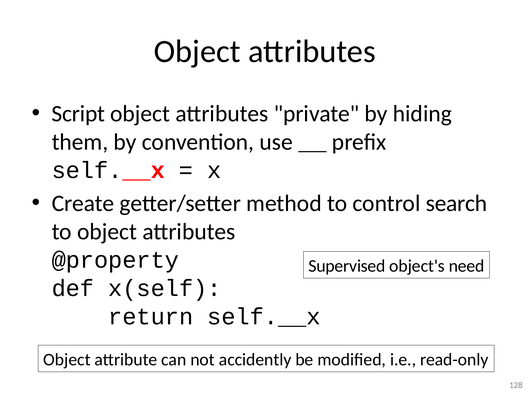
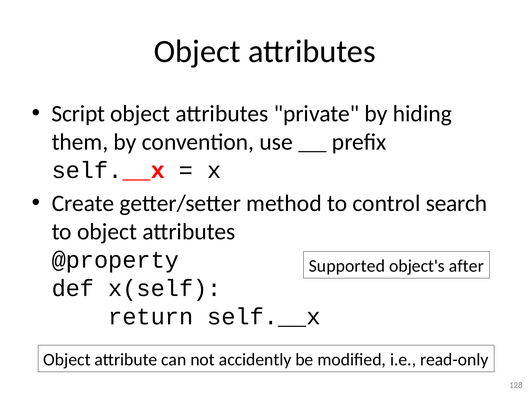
Supervised: Supervised -> Supported
need: need -> after
